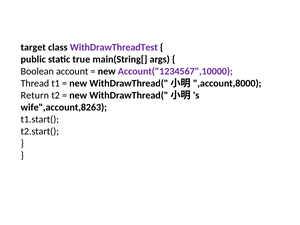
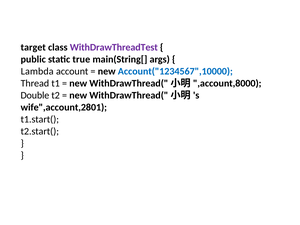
Boolean: Boolean -> Lambda
Account("1234567",10000 colour: purple -> blue
Return: Return -> Double
wife",account,8263: wife",account,8263 -> wife",account,2801
